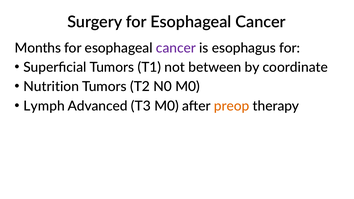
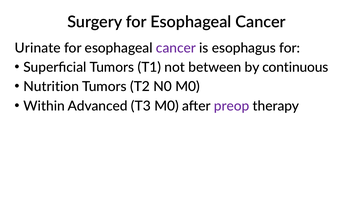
Months: Months -> Urinate
coordinate: coordinate -> continuous
Lymph: Lymph -> Within
preop colour: orange -> purple
